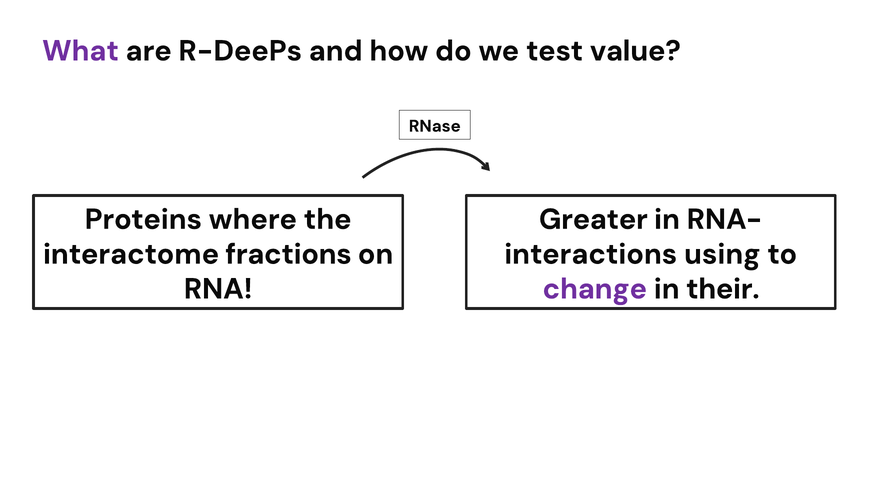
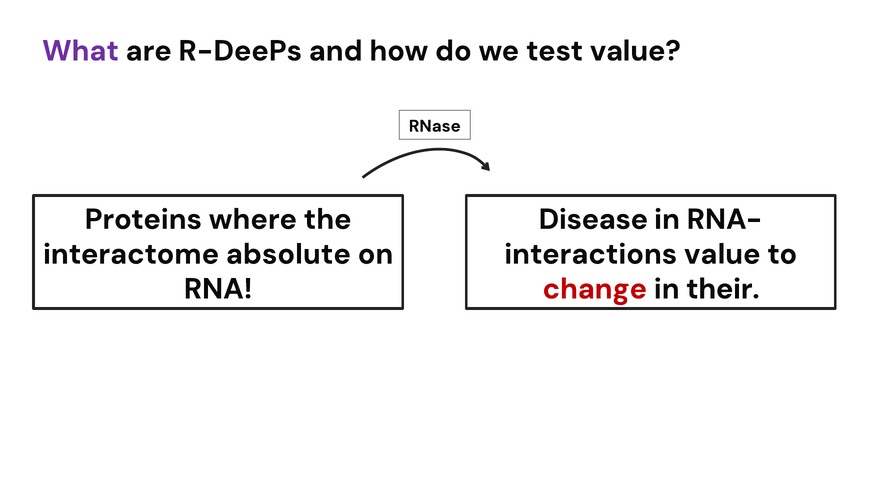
Greater: Greater -> Disease
fractions: fractions -> absolute
using at (722, 254): using -> value
change colour: purple -> red
